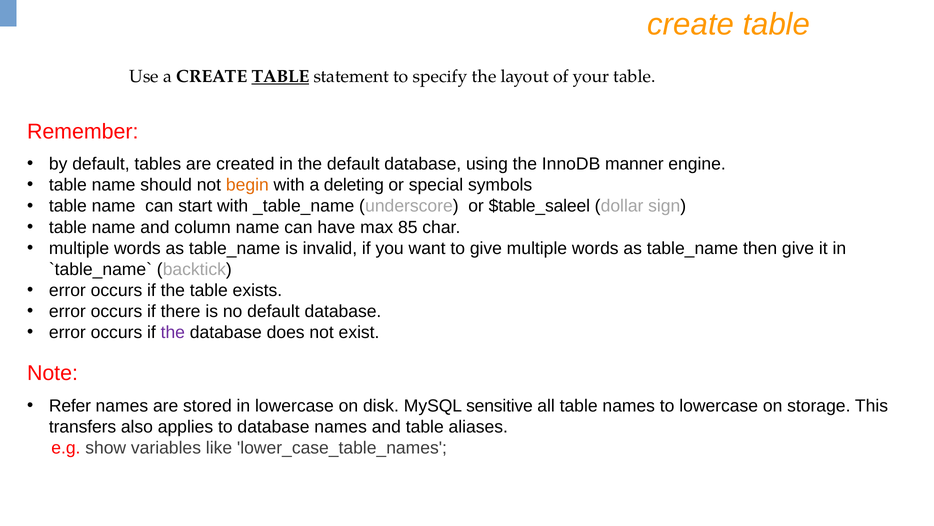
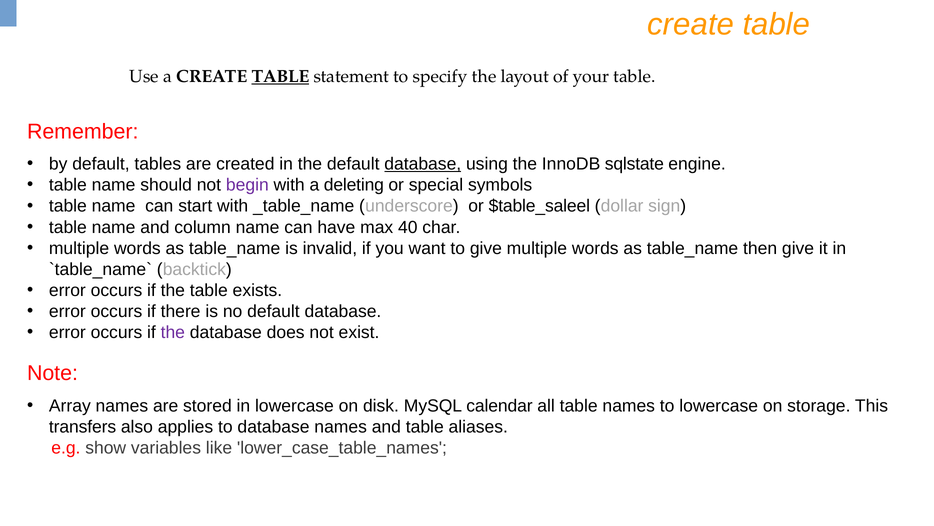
database at (423, 164) underline: none -> present
manner: manner -> sqlstate
begin colour: orange -> purple
85: 85 -> 40
Refer: Refer -> Array
sensitive: sensitive -> calendar
